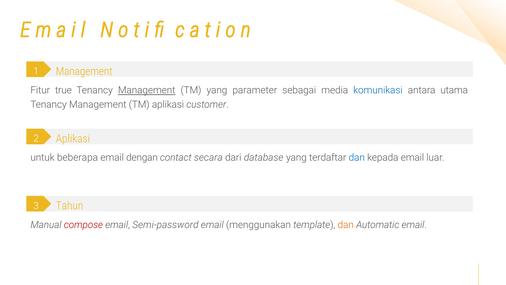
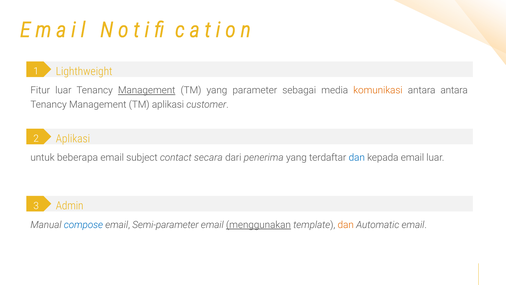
Management at (84, 71): Management -> Lighthweight
Fitur true: true -> luar
komunikasi colour: blue -> orange
antara utama: utama -> antara
dengan: dengan -> subject
database: database -> penerima
Tahun: Tahun -> Admin
compose colour: red -> blue
Semi-password: Semi-password -> Semi-parameter
menggunakan underline: none -> present
